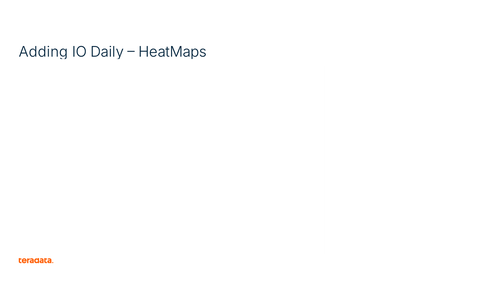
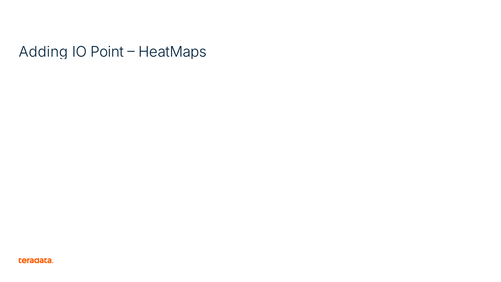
Daily: Daily -> Point
